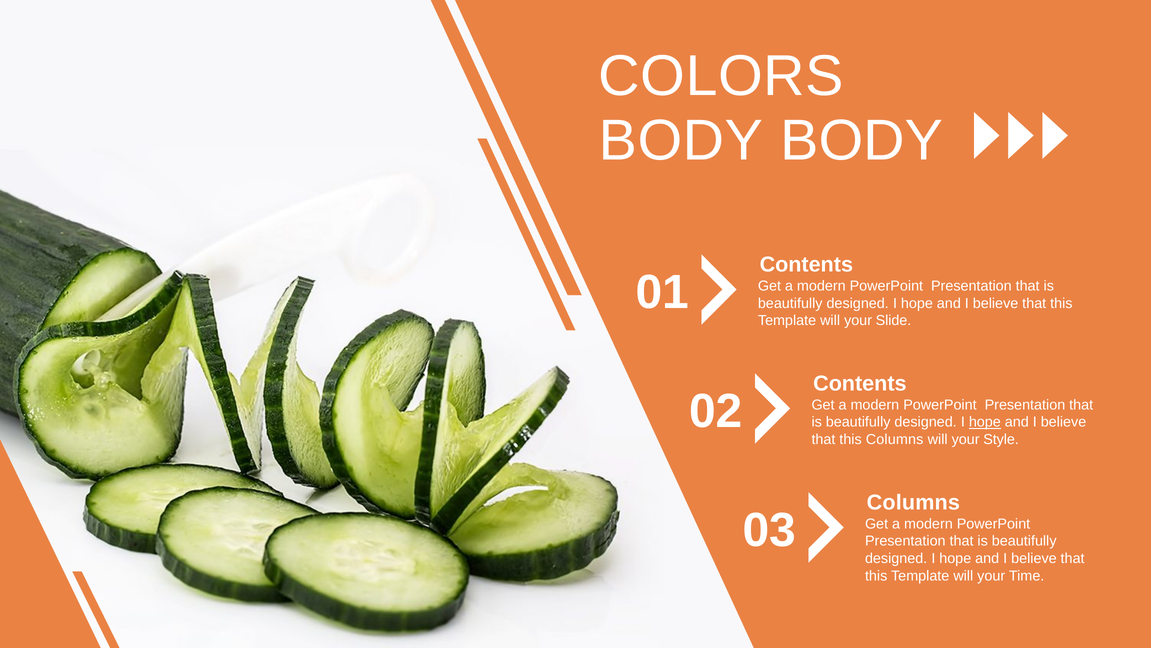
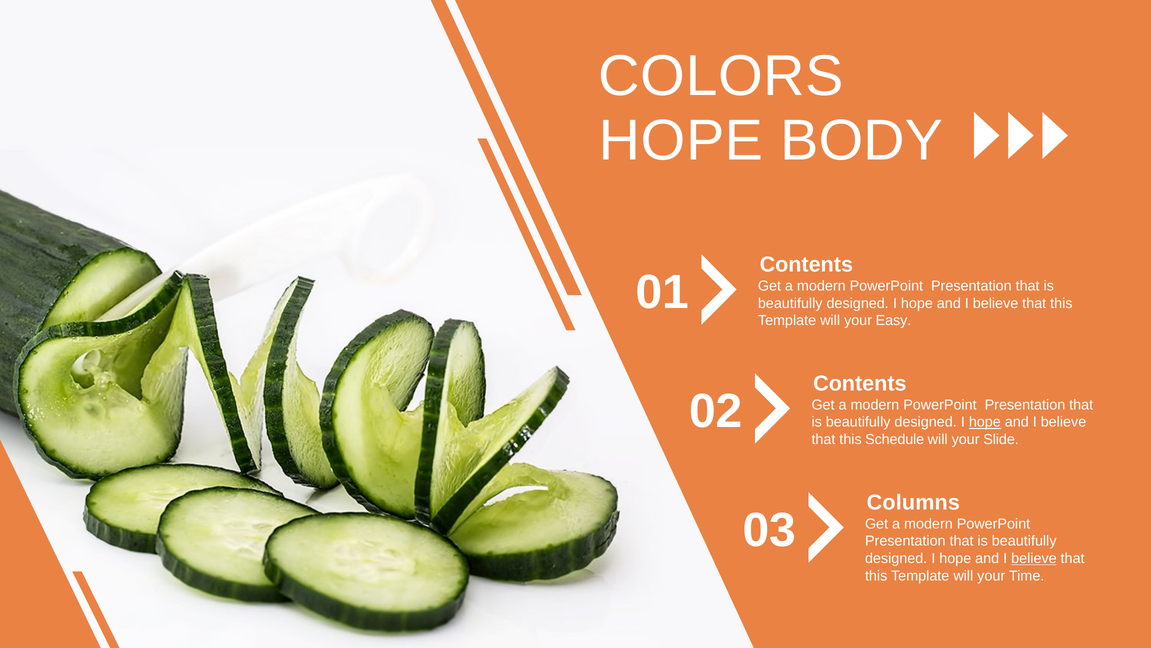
BODY at (681, 141): BODY -> HOPE
Slide: Slide -> Easy
this Columns: Columns -> Schedule
Style: Style -> Slide
believe at (1034, 558) underline: none -> present
